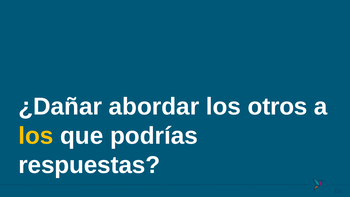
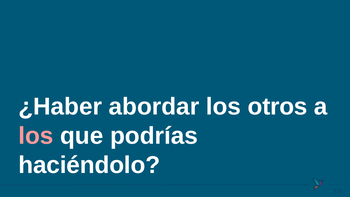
¿Dañar: ¿Dañar -> ¿Haber
los at (36, 136) colour: yellow -> pink
respuestas: respuestas -> haciéndolo
